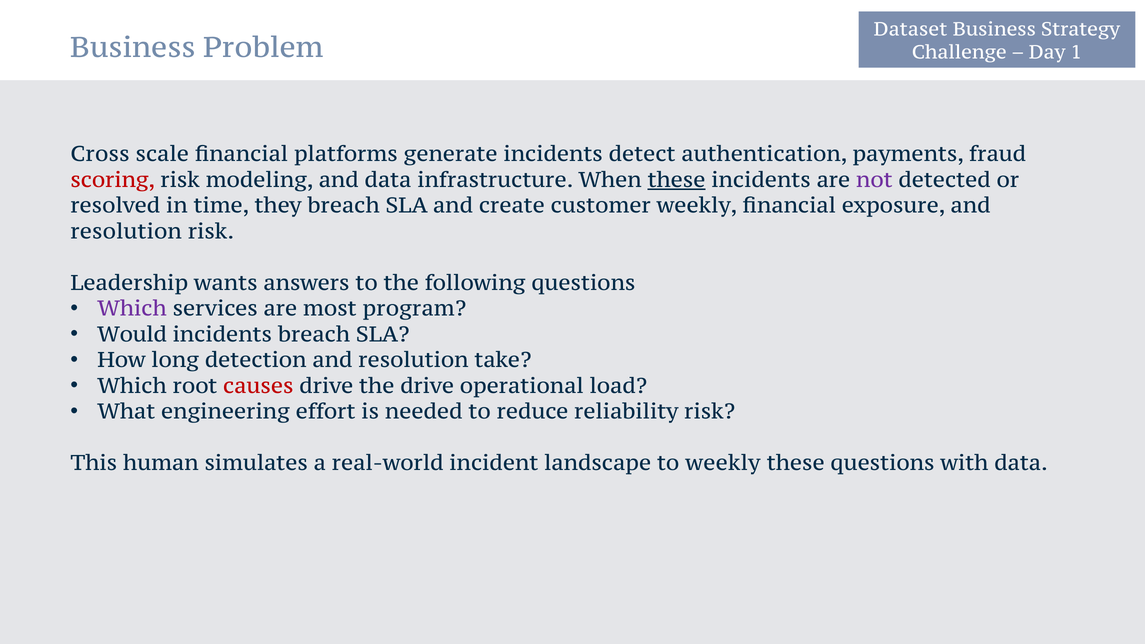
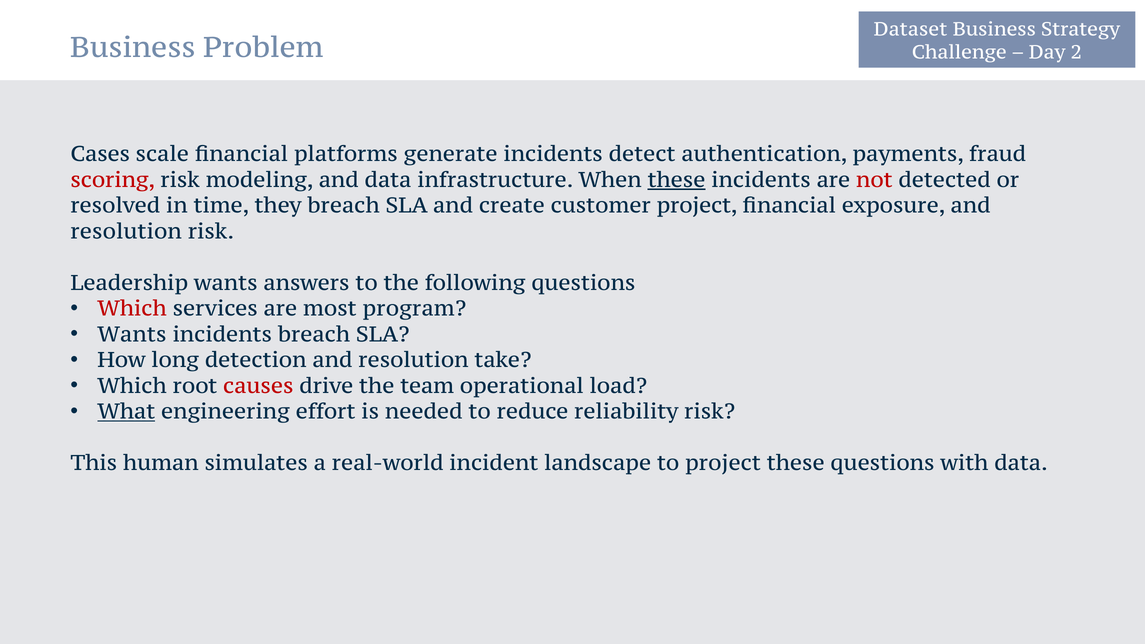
Day 1: 1 -> 2
Cross: Cross -> Cases
not colour: purple -> red
customer weekly: weekly -> project
Which at (132, 309) colour: purple -> red
Would at (132, 335): Would -> Wants
the drive: drive -> team
What underline: none -> present
to weekly: weekly -> project
